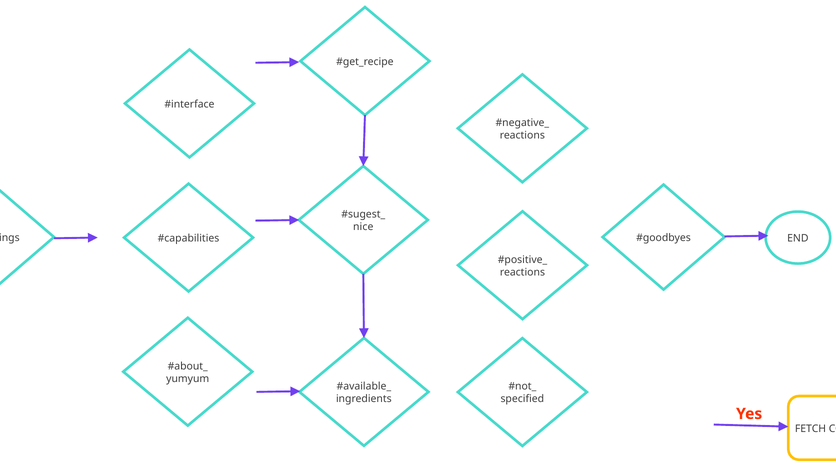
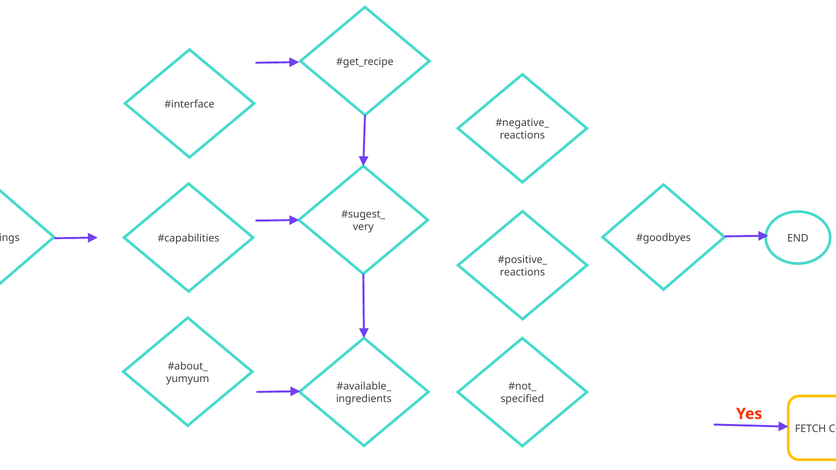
nice: nice -> very
